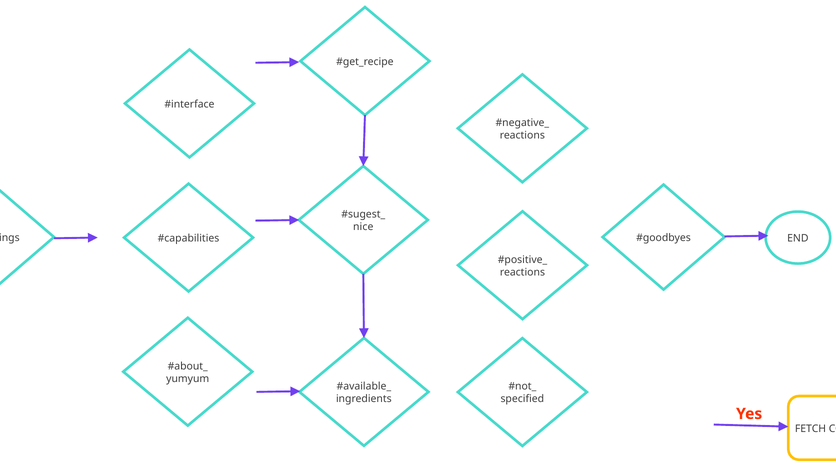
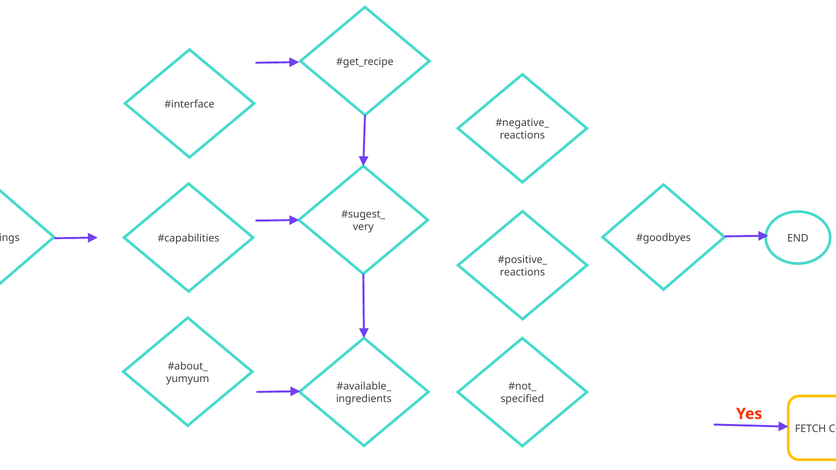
nice: nice -> very
